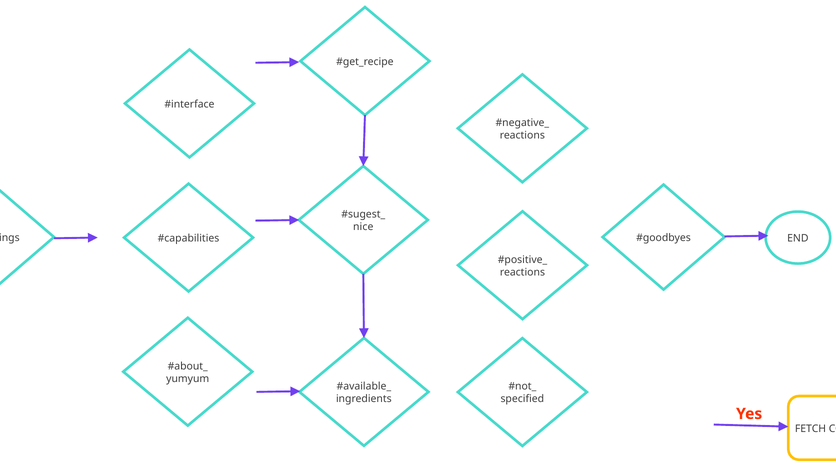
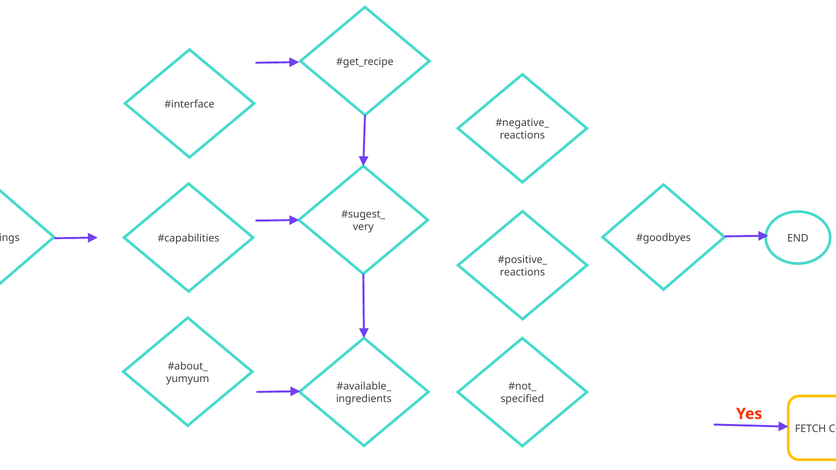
nice: nice -> very
